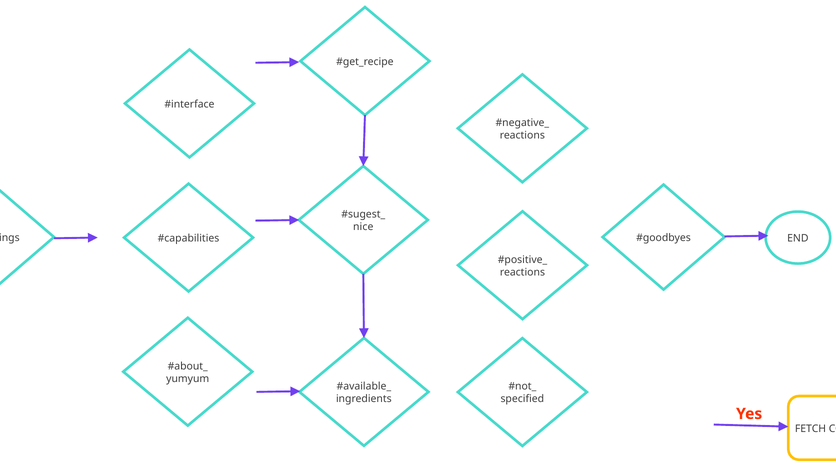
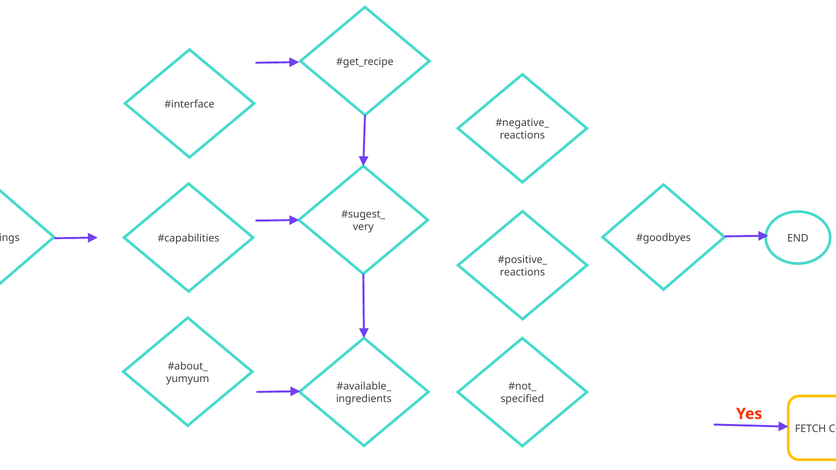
nice: nice -> very
